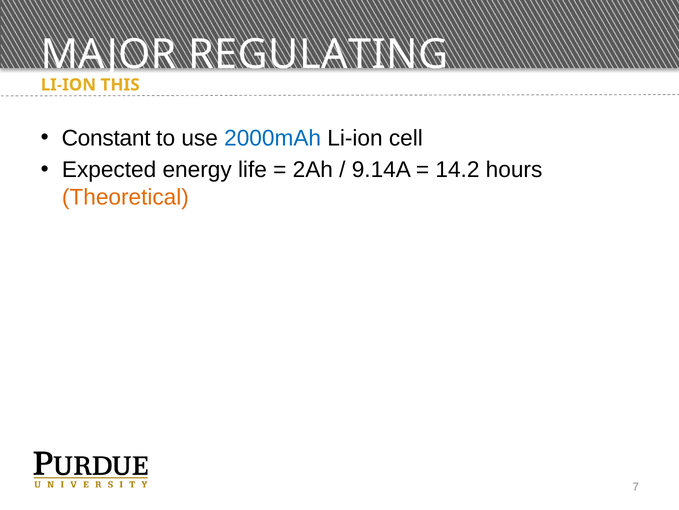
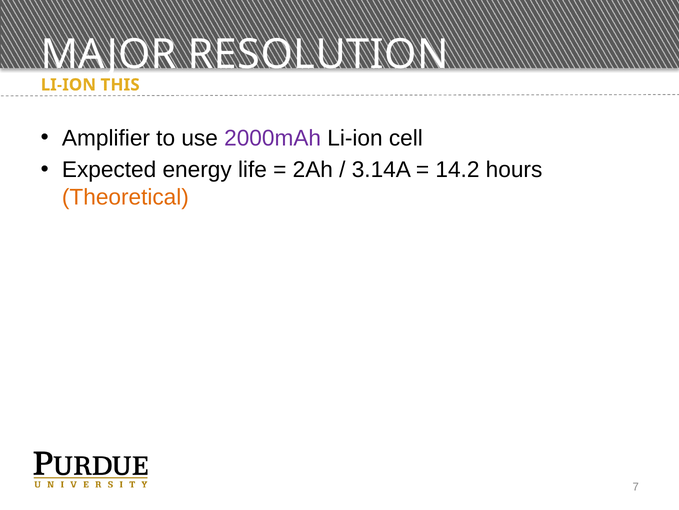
REGULATING: REGULATING -> RESOLUTION
Constant: Constant -> Amplifier
2000mAh colour: blue -> purple
9.14A: 9.14A -> 3.14A
